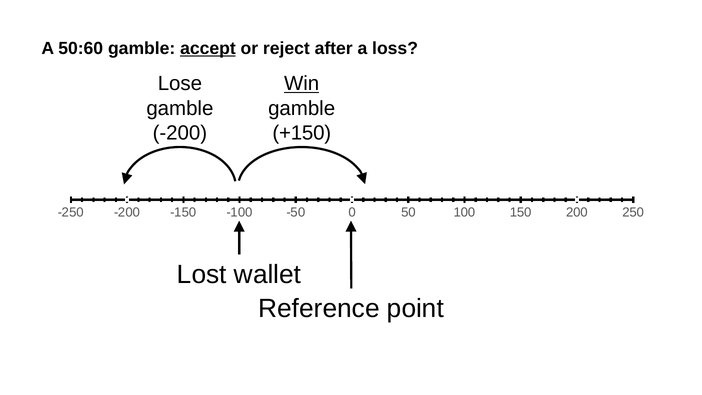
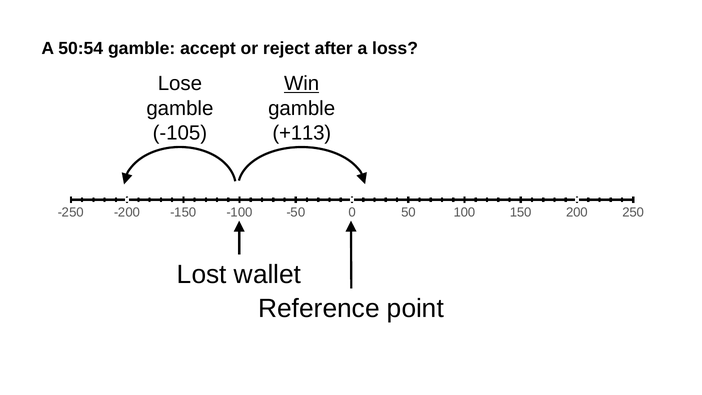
50:60: 50:60 -> 50:54
accept underline: present -> none
-200 at (180, 133): -200 -> -105
+150: +150 -> +113
